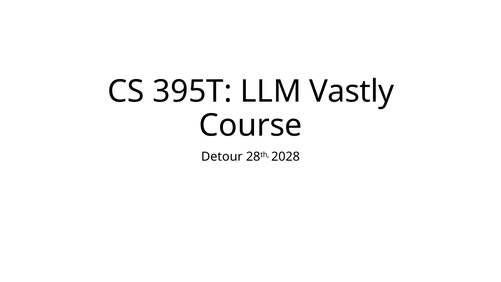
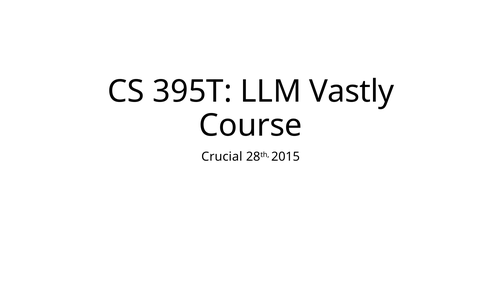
Detour: Detour -> Crucial
2028: 2028 -> 2015
